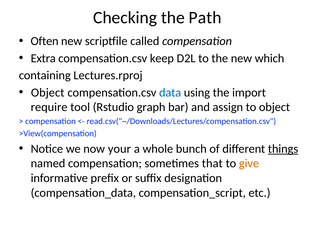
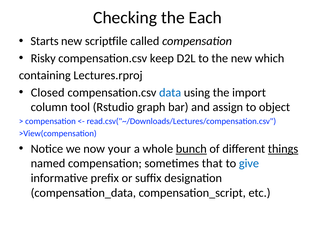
Path: Path -> Each
Often: Often -> Starts
Extra: Extra -> Risky
Object at (48, 93): Object -> Closed
require: require -> column
bunch underline: none -> present
give colour: orange -> blue
